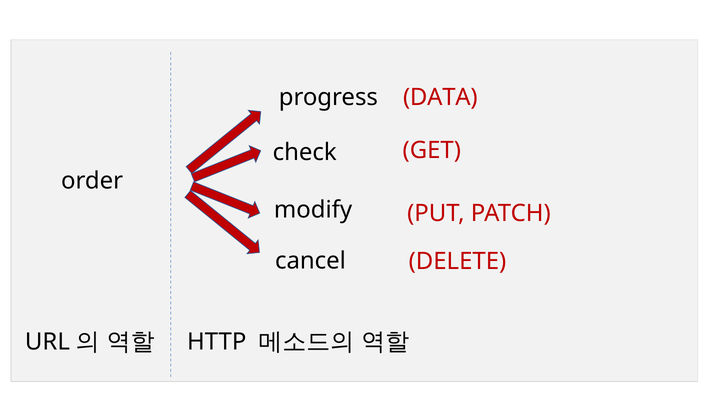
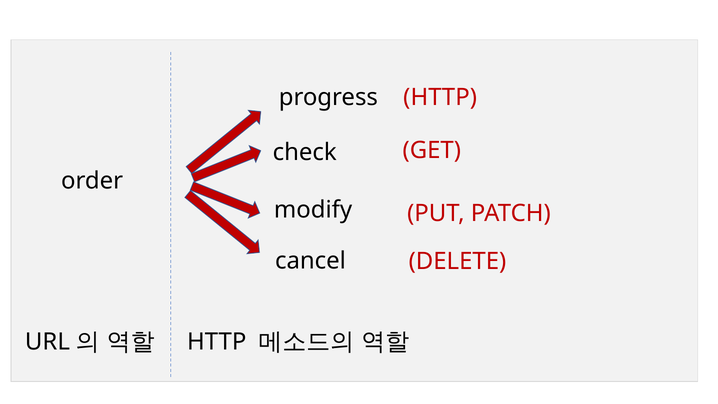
DATA at (440, 97): DATA -> HTTP
